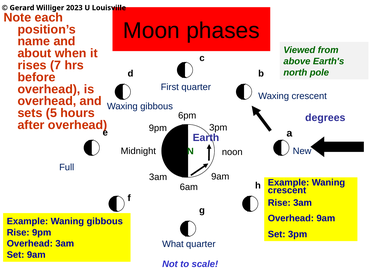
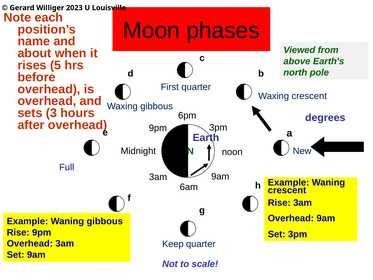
7: 7 -> 5
5: 5 -> 3
What: What -> Keep
